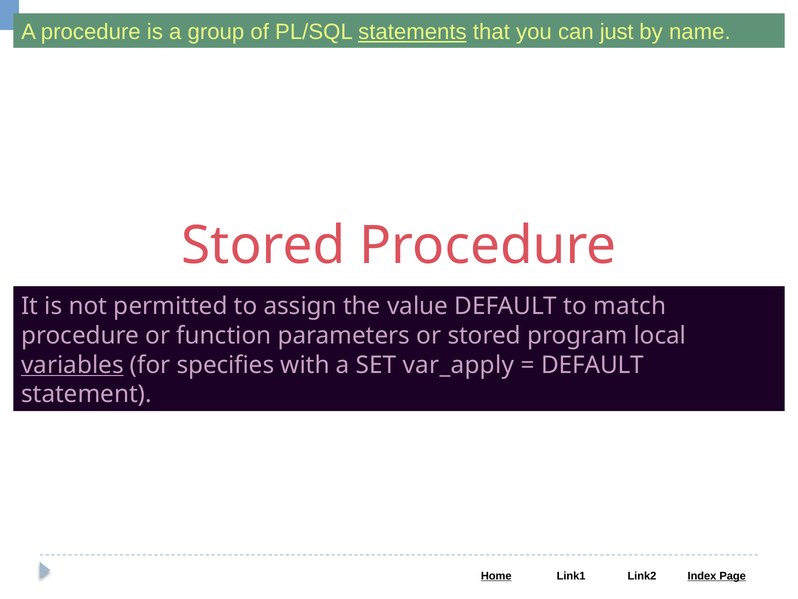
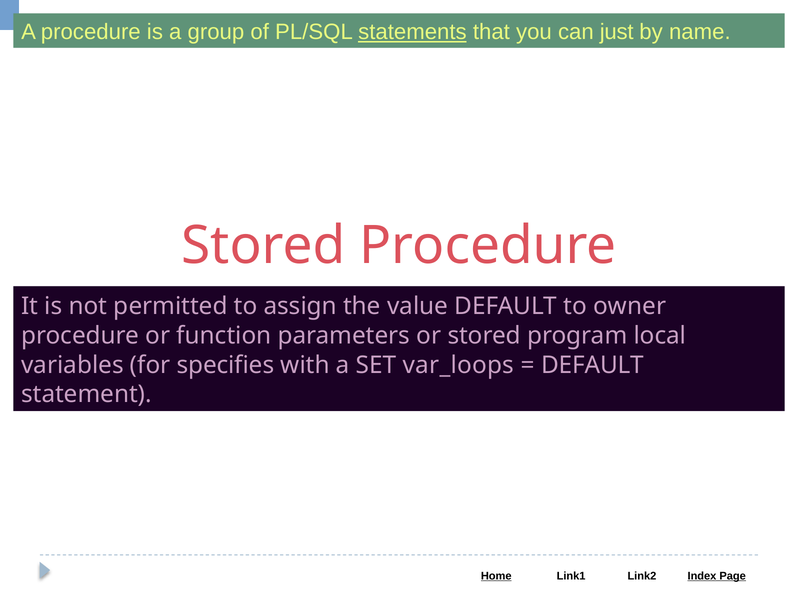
match: match -> owner
variables underline: present -> none
var_apply: var_apply -> var_loops
